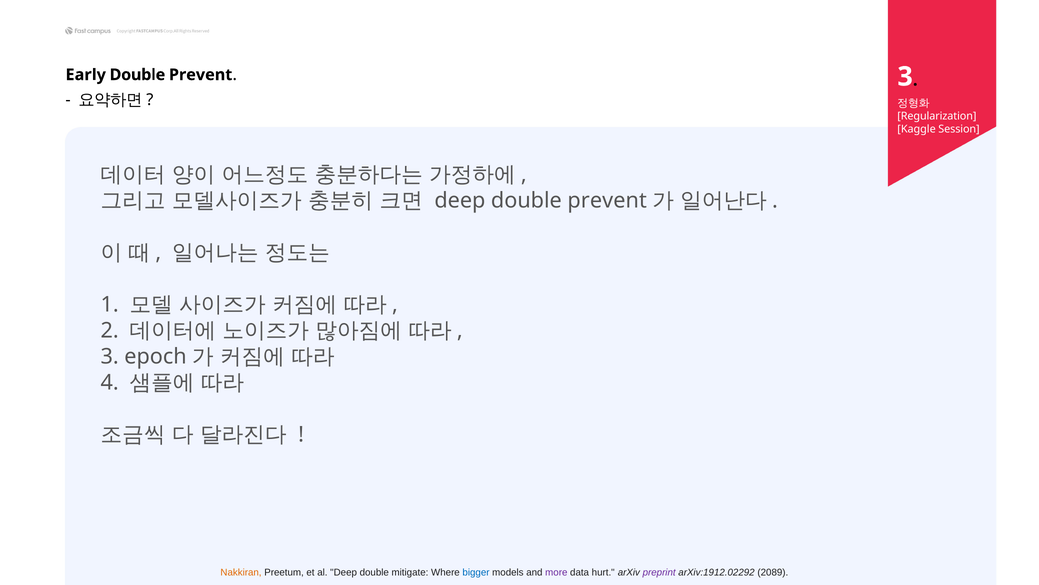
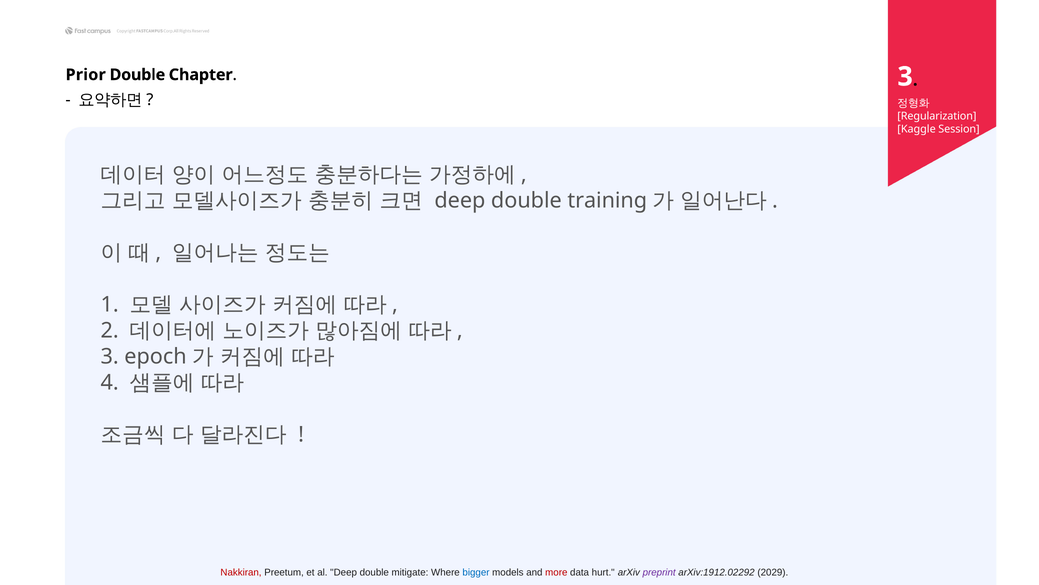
Early: Early -> Prior
Prevent at (201, 75): Prevent -> Chapter
deep double prevent: prevent -> training
Nakkiran colour: orange -> red
more colour: purple -> red
2089: 2089 -> 2029
